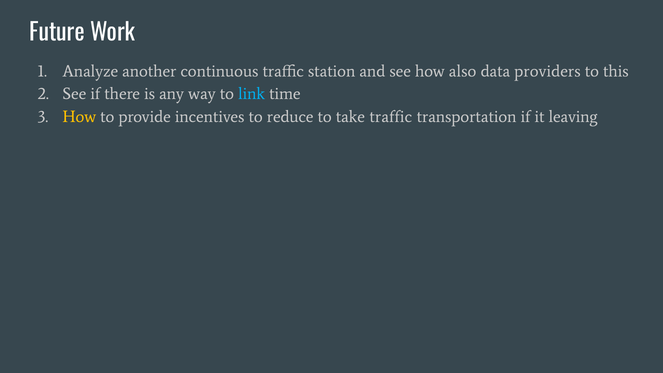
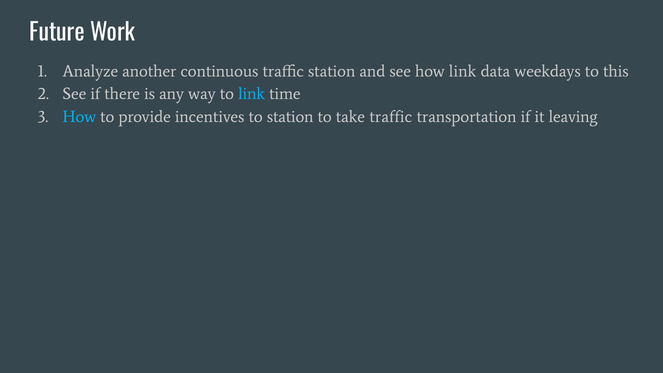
how also: also -> link
providers: providers -> weekdays
How at (79, 117) colour: yellow -> light blue
to reduce: reduce -> station
